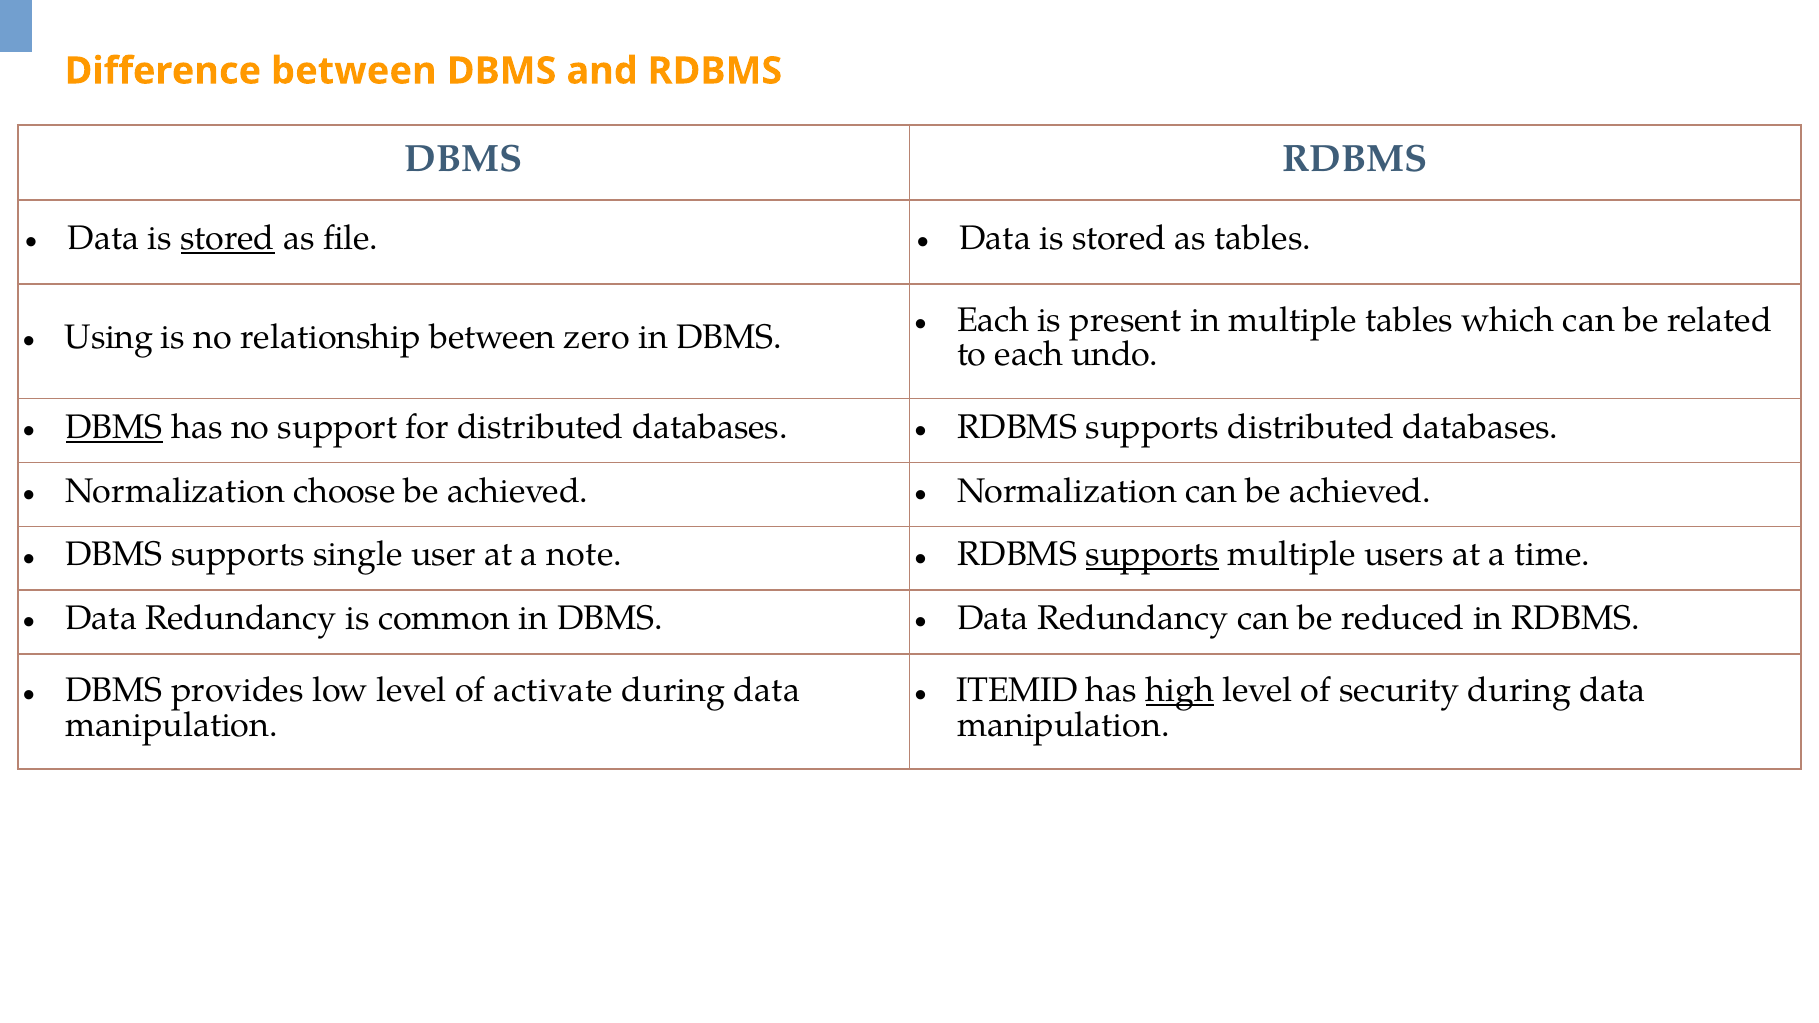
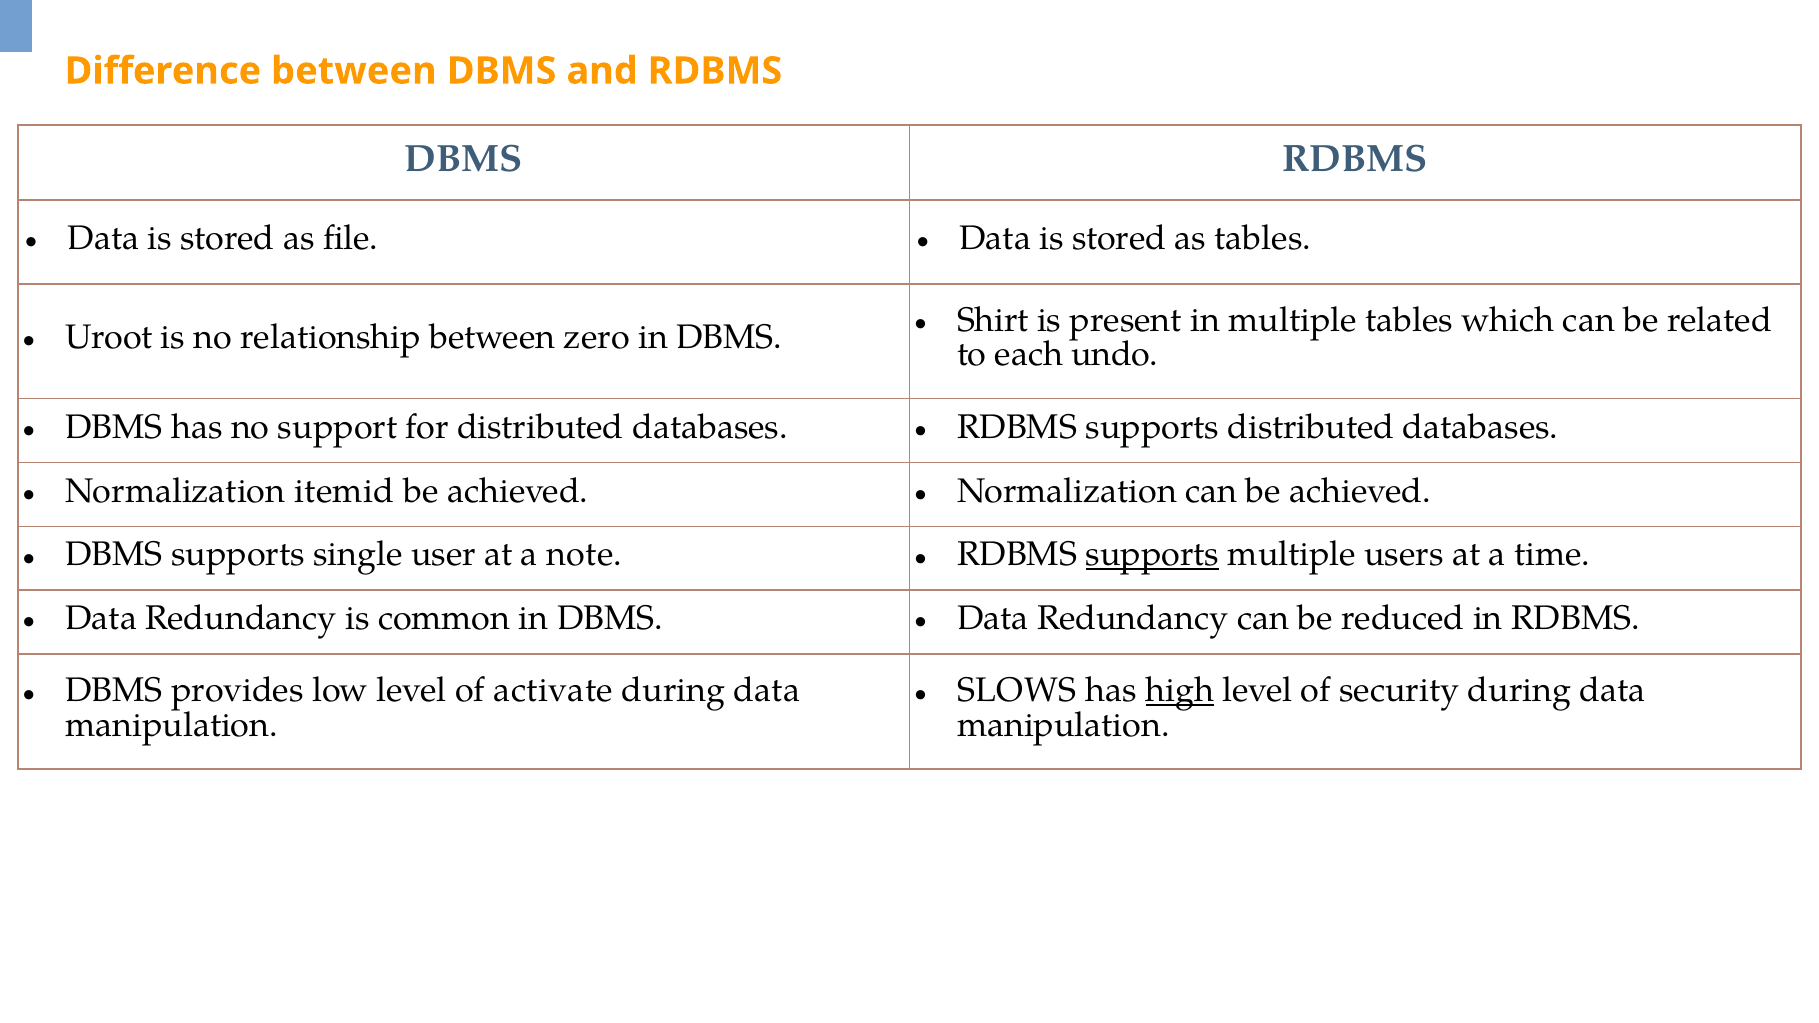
stored at (228, 238) underline: present -> none
Each at (993, 320): Each -> Shirt
Using: Using -> Uroot
DBMS at (114, 427) underline: present -> none
choose: choose -> itemid
ITEMID: ITEMID -> SLOWS
